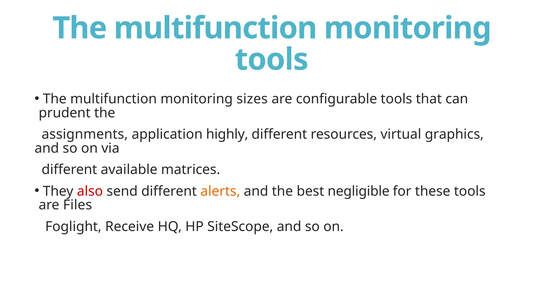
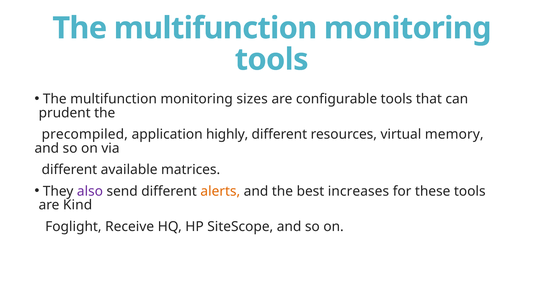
assignments: assignments -> precompiled
graphics: graphics -> memory
also colour: red -> purple
negligible: negligible -> increases
Files: Files -> Kind
